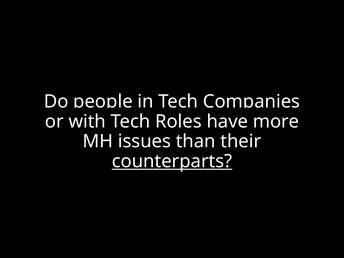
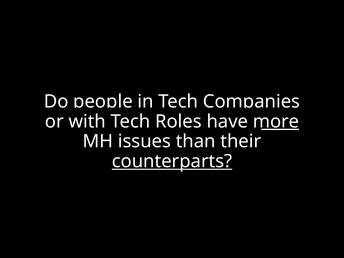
more underline: none -> present
